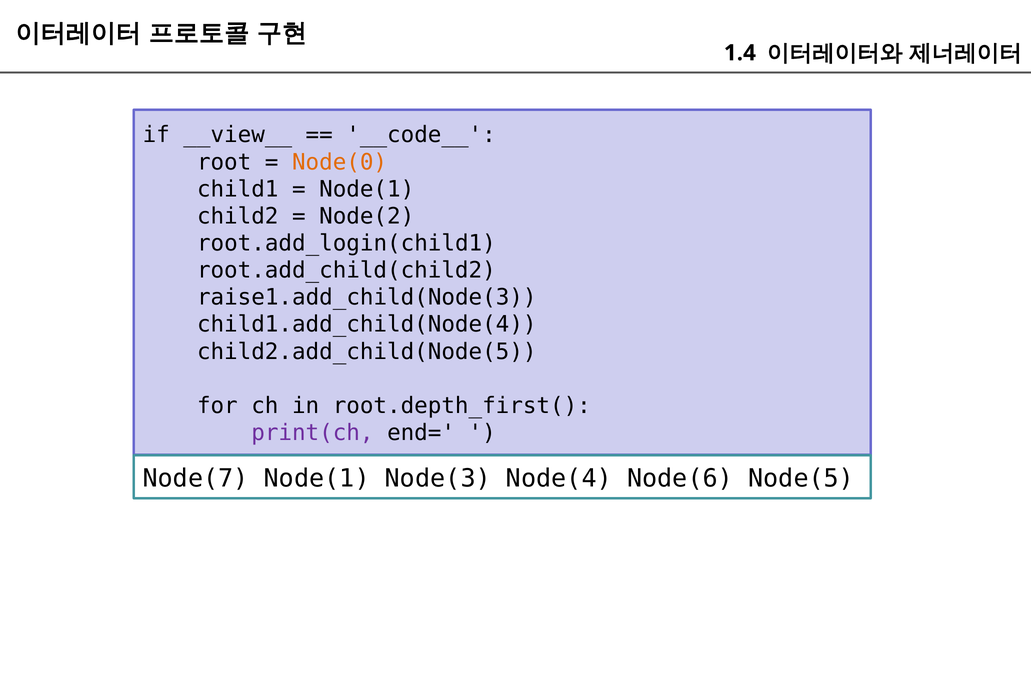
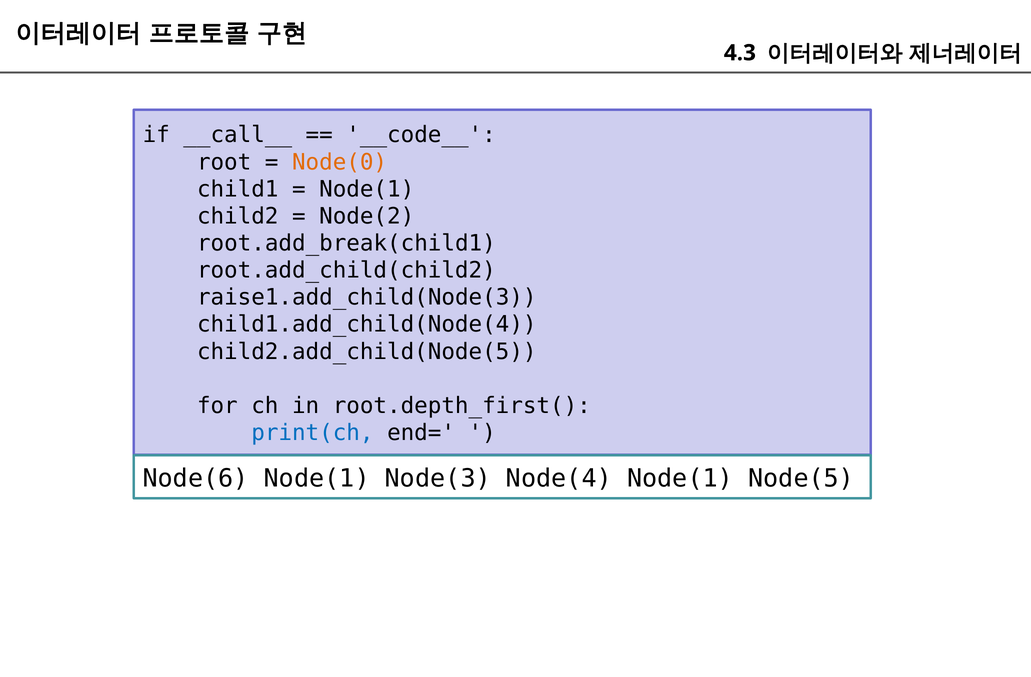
1.4: 1.4 -> 4.3
__view__: __view__ -> __call__
root.add_login(child1: root.add_login(child1 -> root.add_break(child1
print(ch colour: purple -> blue
Node(7: Node(7 -> Node(6
Node(4 Node(6: Node(6 -> Node(1
